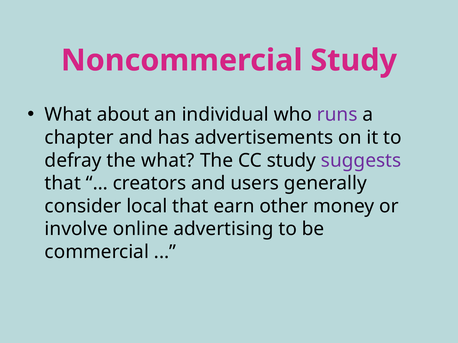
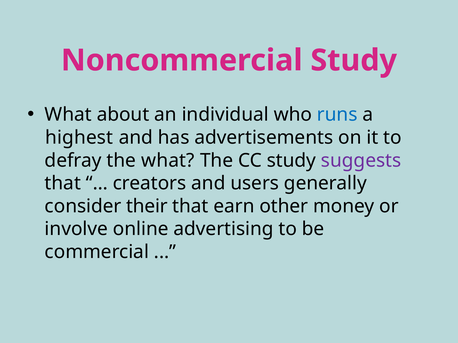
runs colour: purple -> blue
chapter: chapter -> highest
local: local -> their
